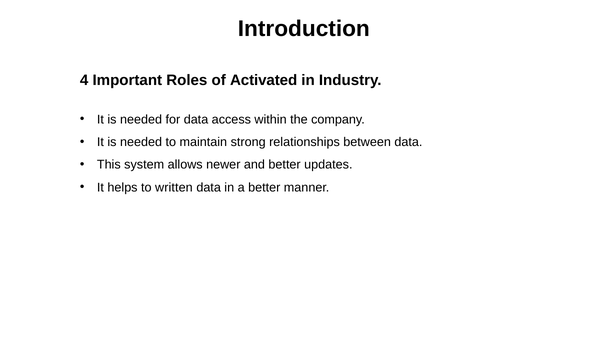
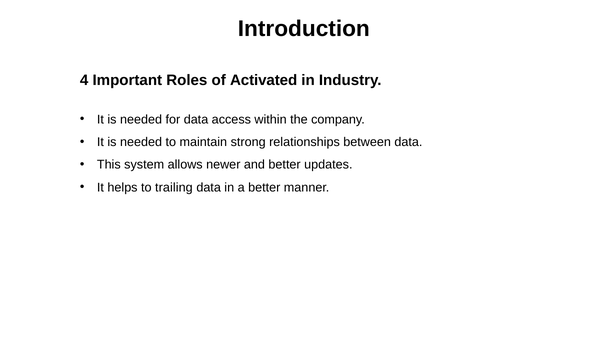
written: written -> trailing
